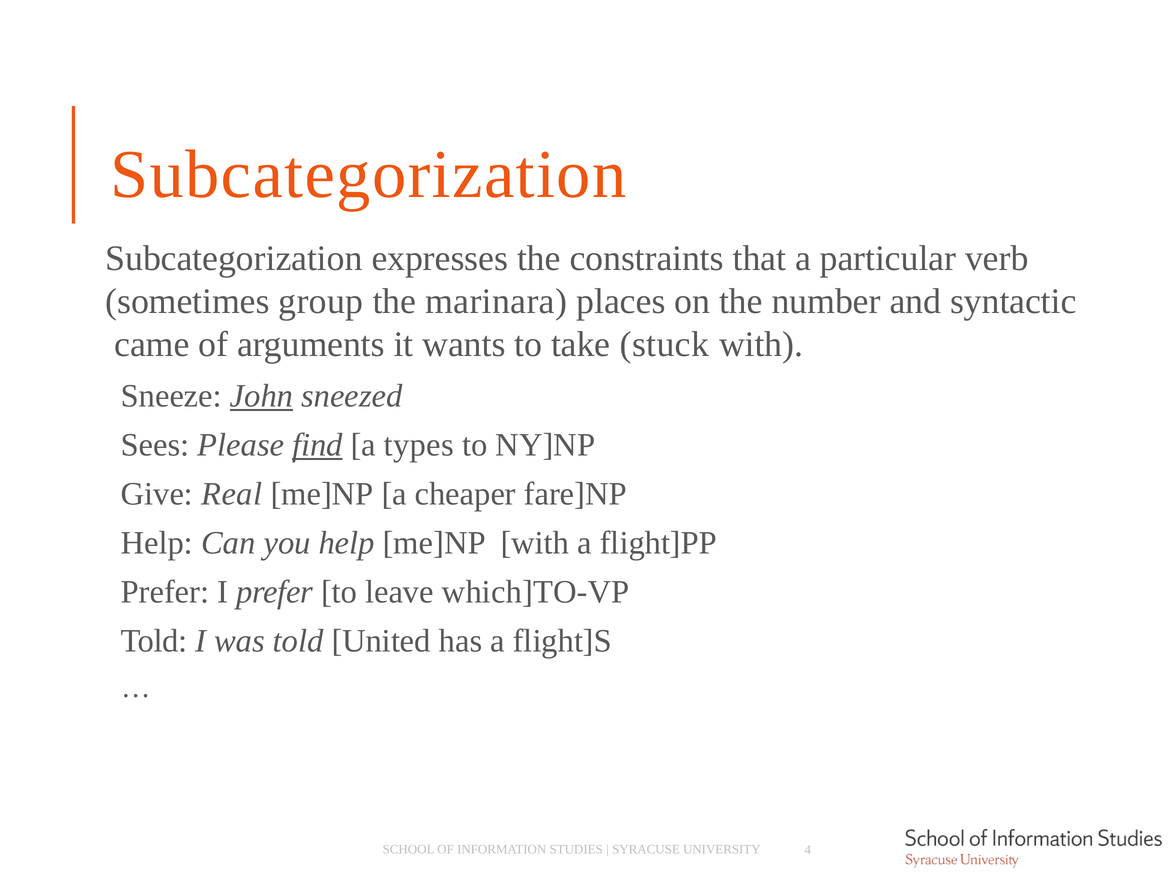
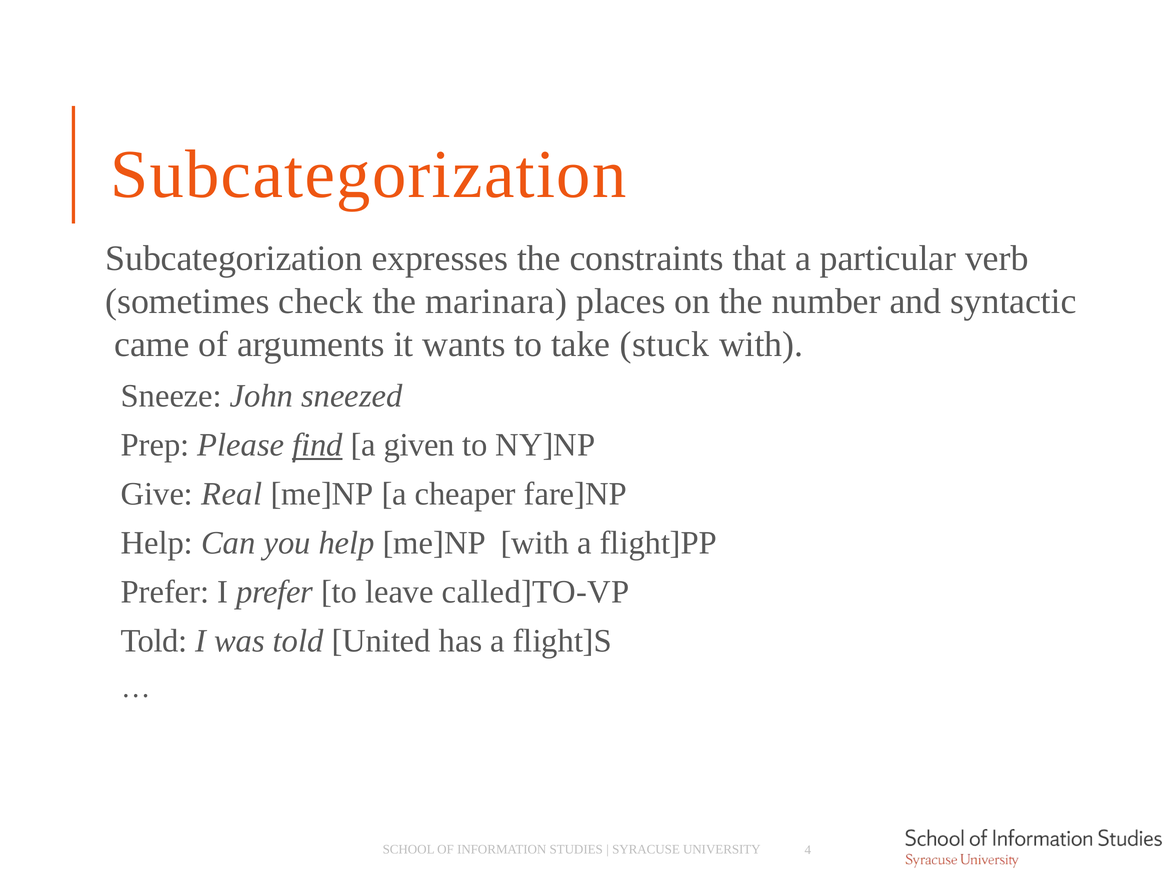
group: group -> check
John underline: present -> none
Sees: Sees -> Prep
types: types -> given
which]TO-VP: which]TO-VP -> called]TO-VP
